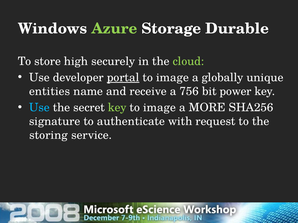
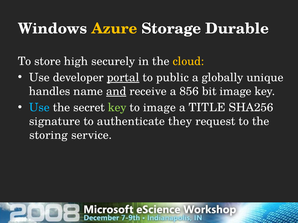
Azure colour: light green -> yellow
cloud colour: light green -> yellow
image at (172, 78): image -> public
entities: entities -> handles
and underline: none -> present
756: 756 -> 856
bit power: power -> image
MORE: MORE -> TITLE
with: with -> they
